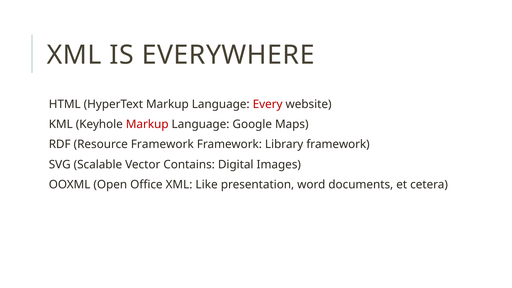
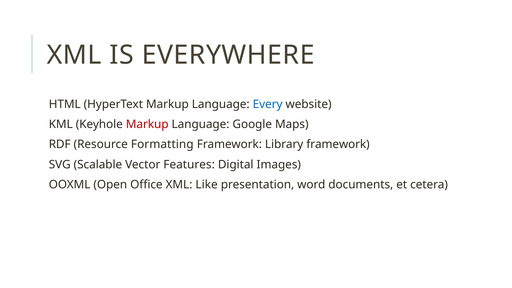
Every colour: red -> blue
Resource Framework: Framework -> Formatting
Contains: Contains -> Features
